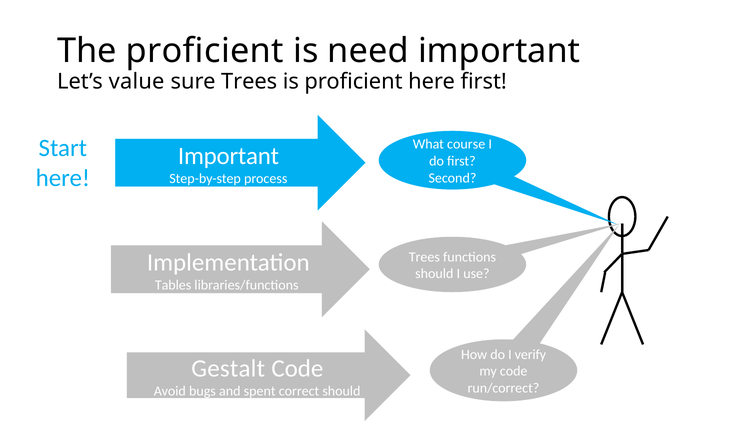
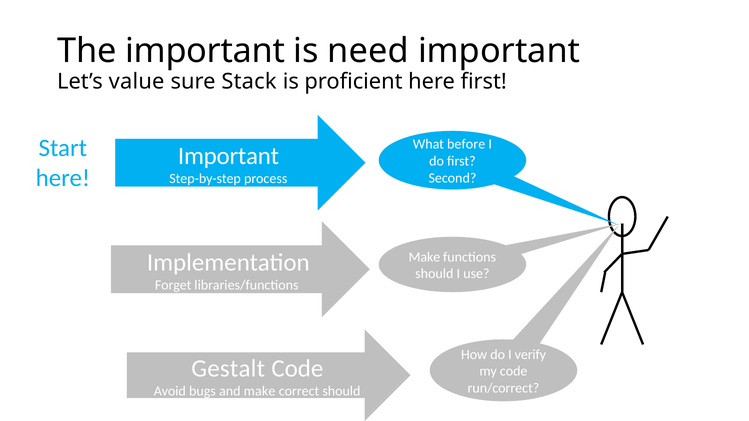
The proficient: proficient -> important
sure Trees: Trees -> Stack
course: course -> before
Trees at (424, 257): Trees -> Make
Tables: Tables -> Forget
and spent: spent -> make
